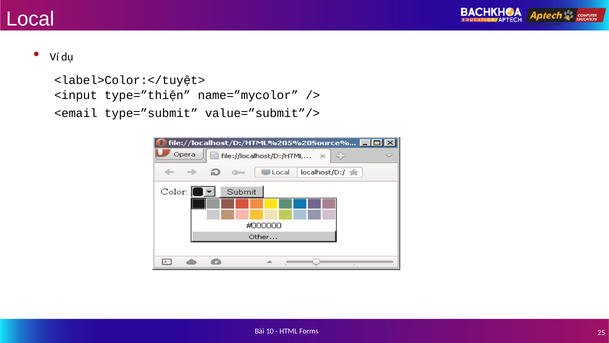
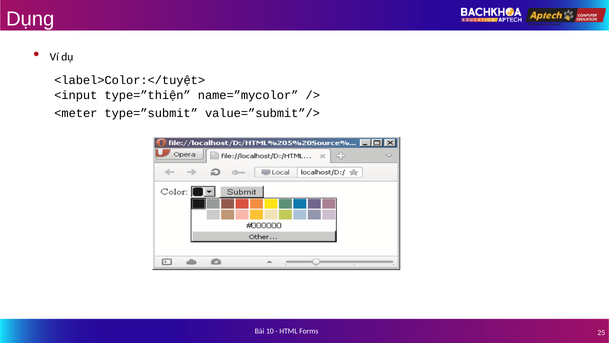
Local: Local -> Dụng
<email: <email -> <meter
